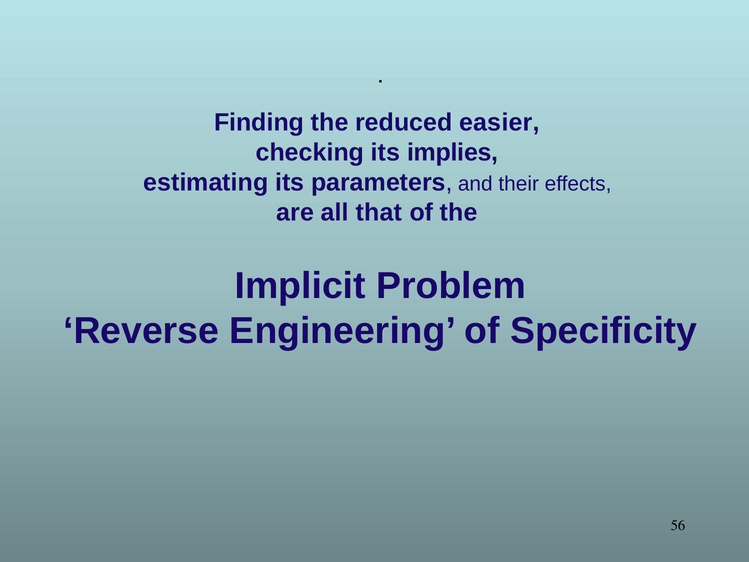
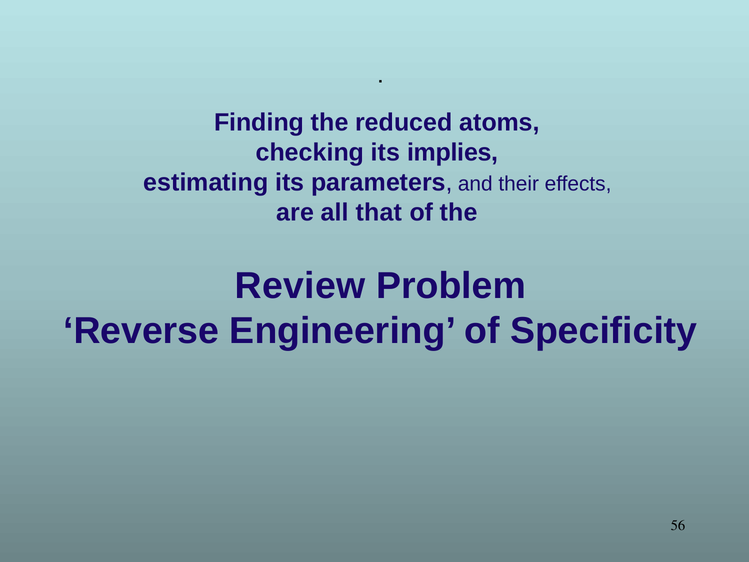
easier: easier -> atoms
Implicit: Implicit -> Review
